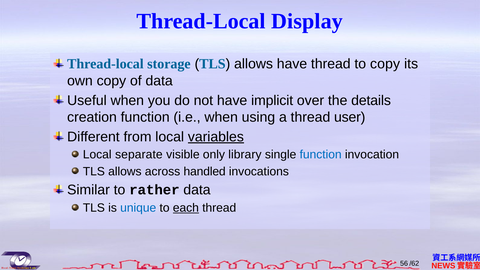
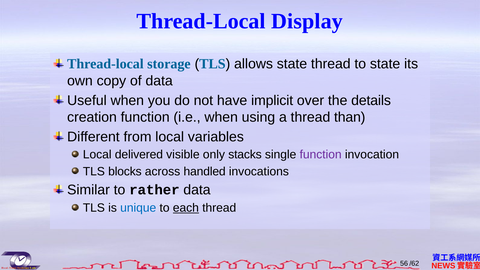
allows have: have -> state
to copy: copy -> state
user: user -> than
variables underline: present -> none
separate: separate -> delivered
library: library -> stacks
function at (321, 155) colour: blue -> purple
allows at (125, 171): allows -> blocks
